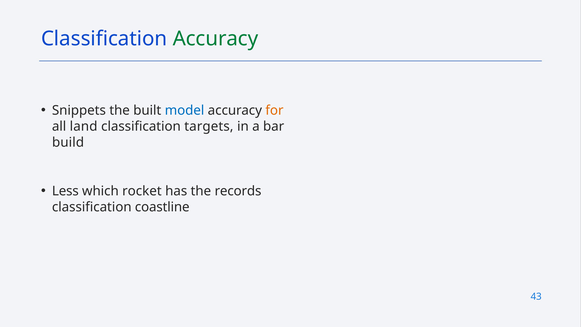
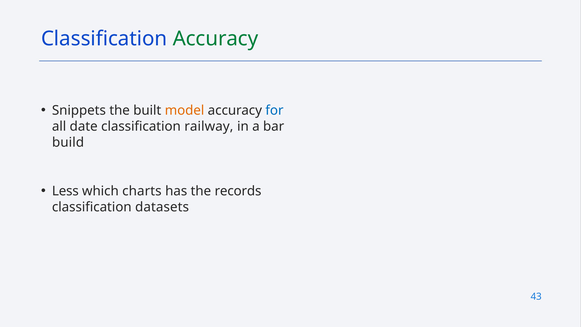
model colour: blue -> orange
for colour: orange -> blue
land: land -> date
targets: targets -> railway
rocket: rocket -> charts
coastline: coastline -> datasets
